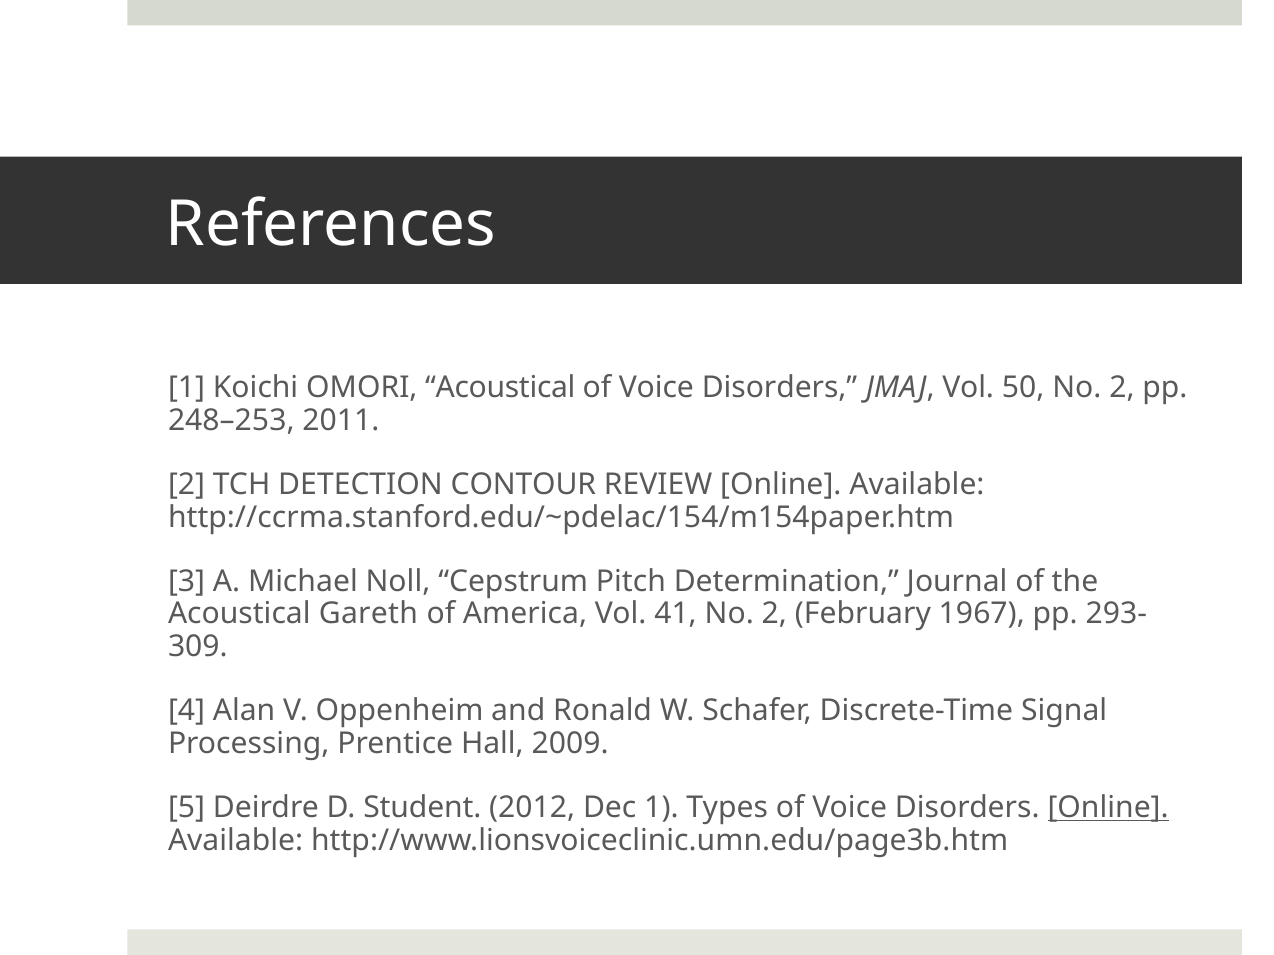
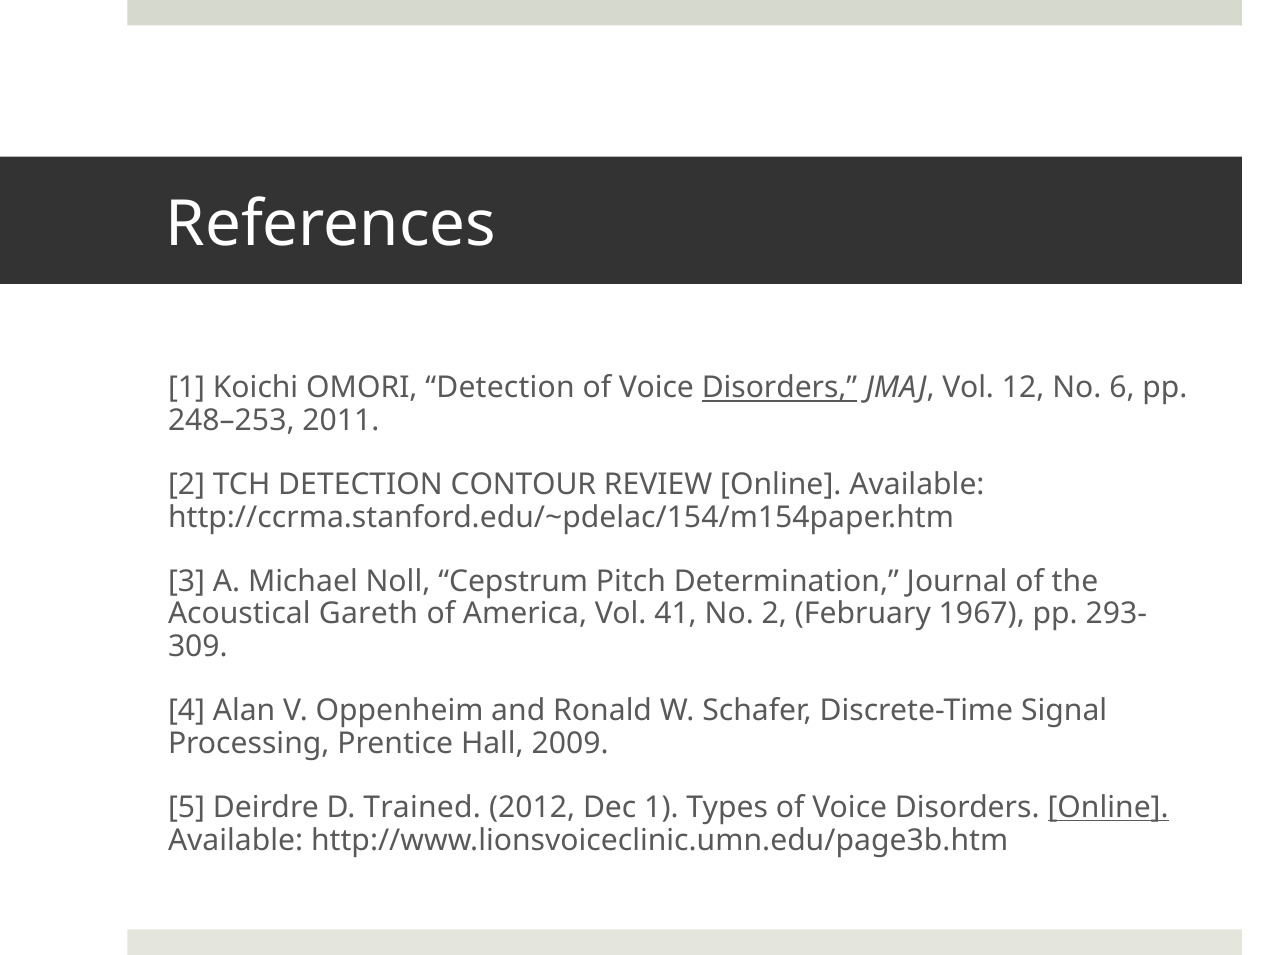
OMORI Acoustical: Acoustical -> Detection
Disorders at (780, 388) underline: none -> present
50: 50 -> 12
2 at (1122, 388): 2 -> 6
Student: Student -> Trained
